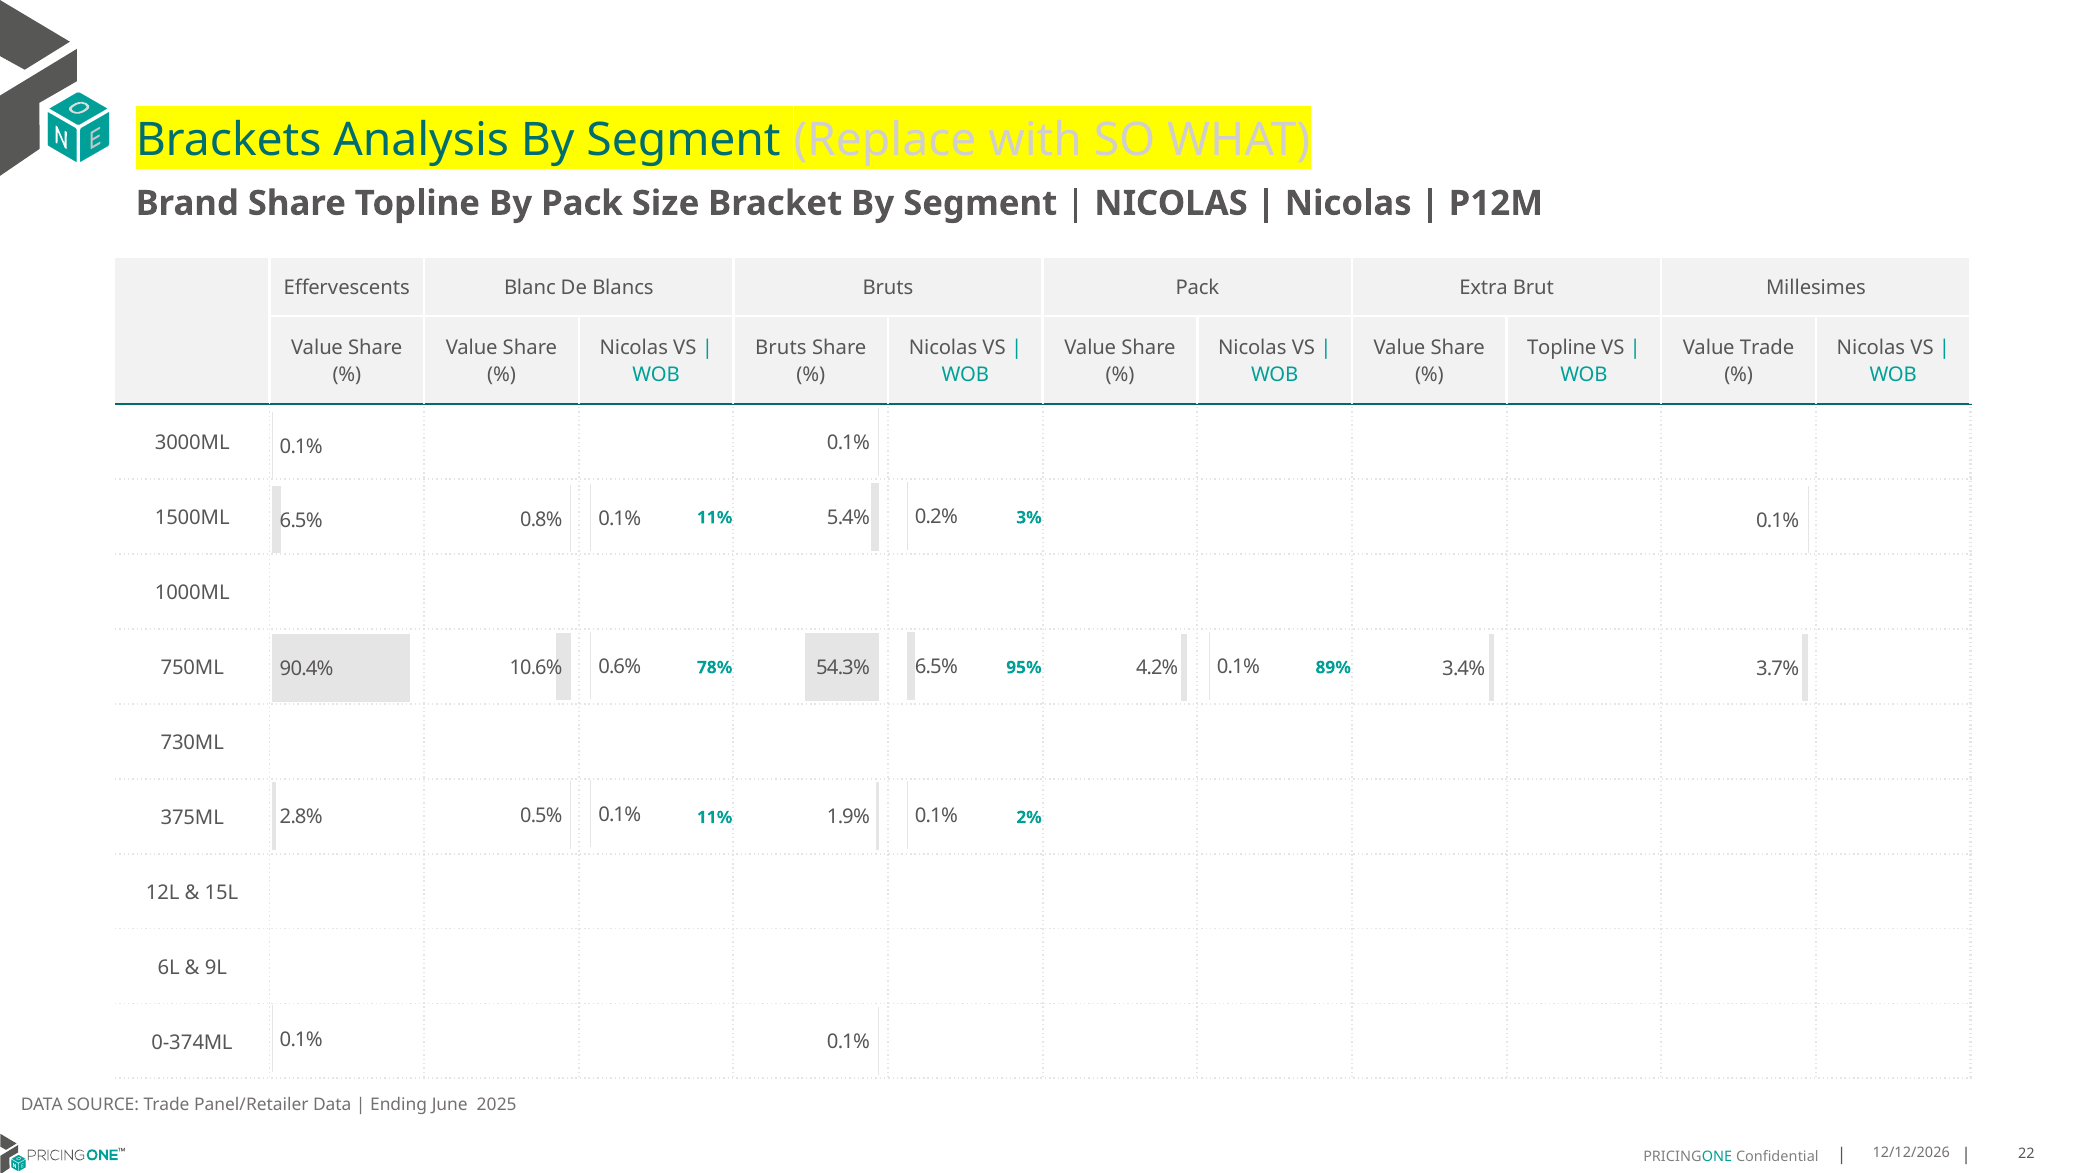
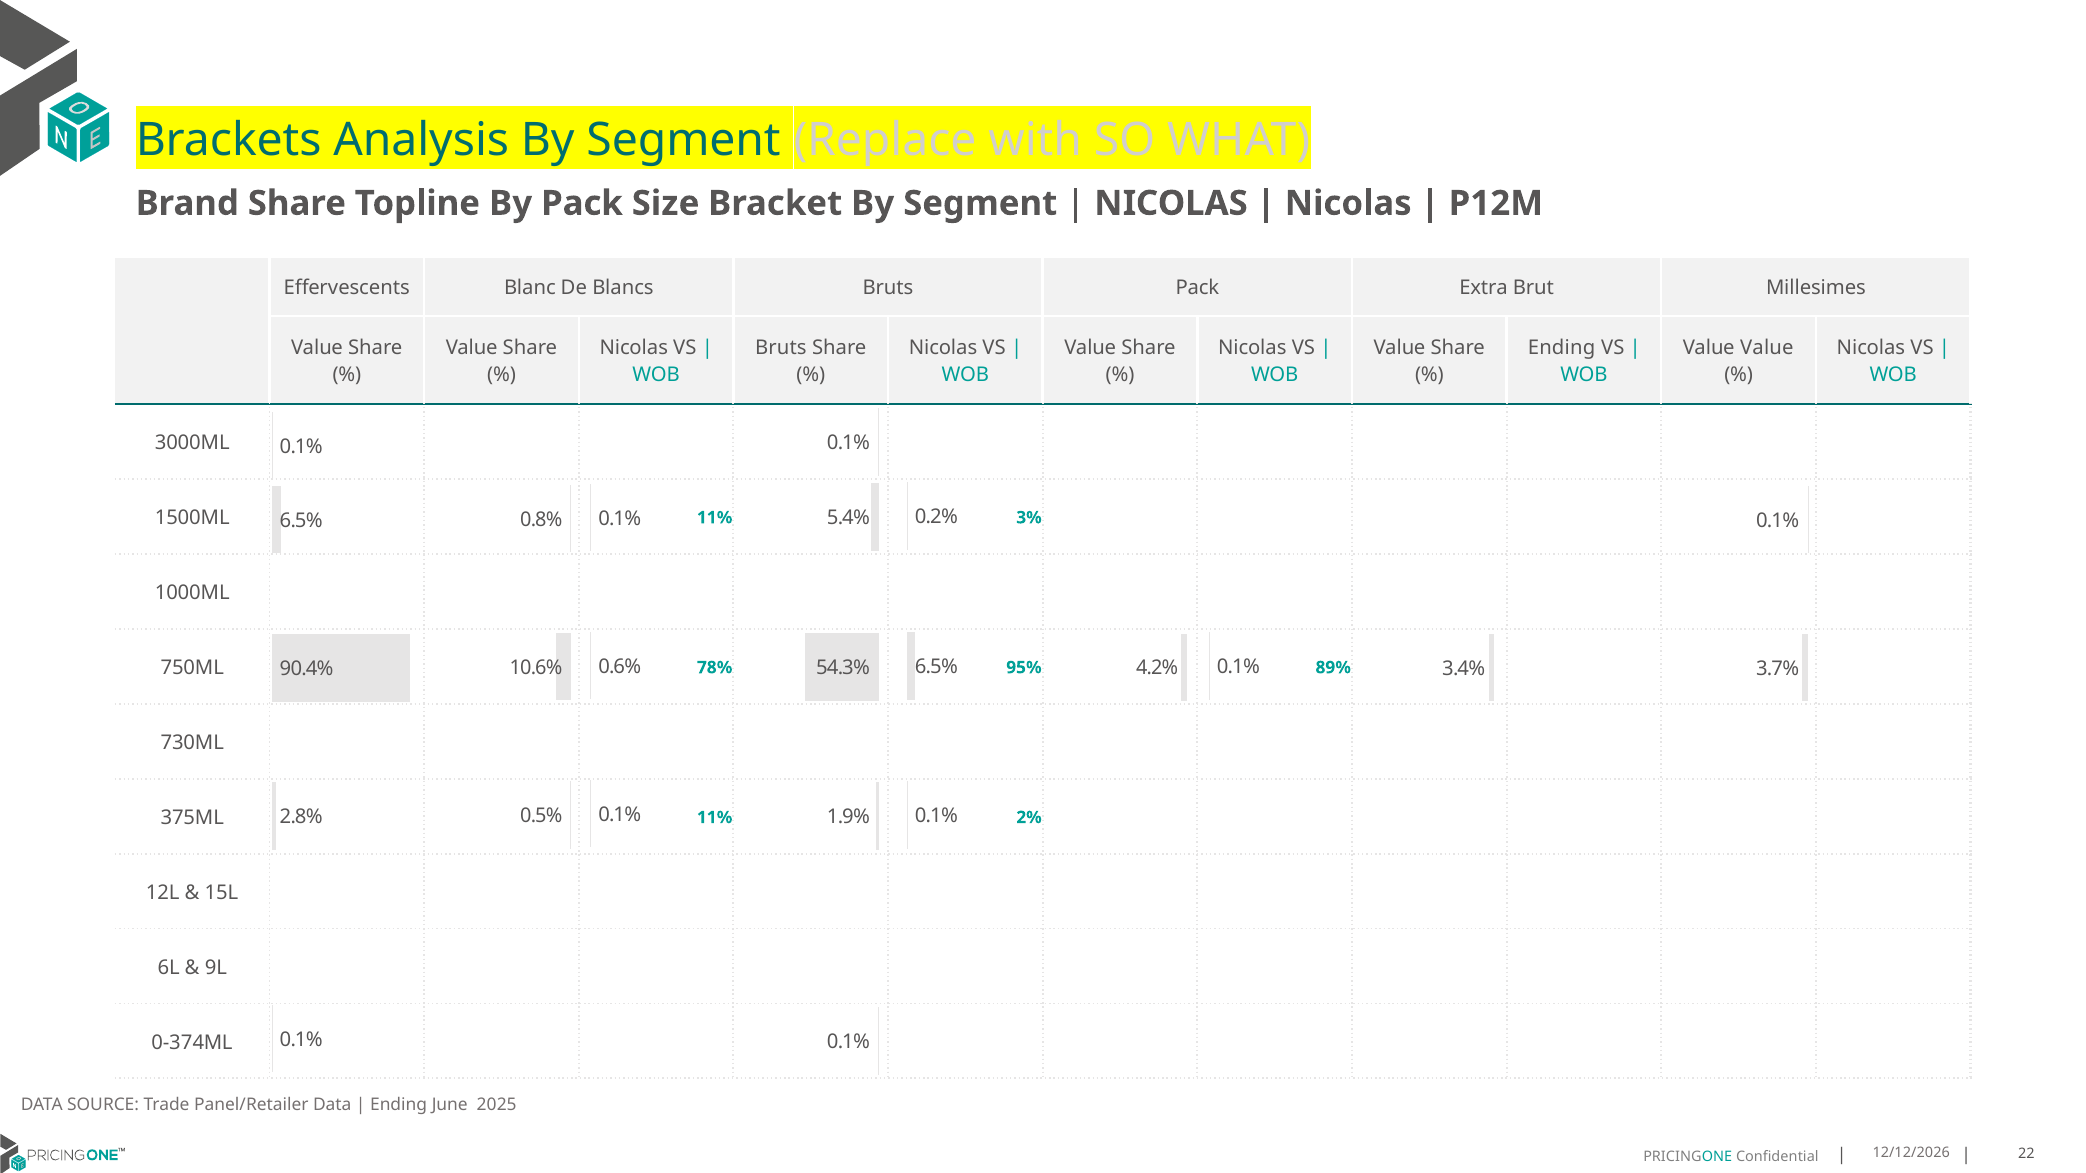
Topline at (1562, 348): Topline -> Ending
Value Trade: Trade -> Value
